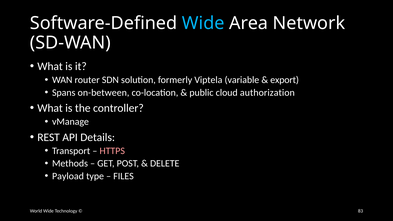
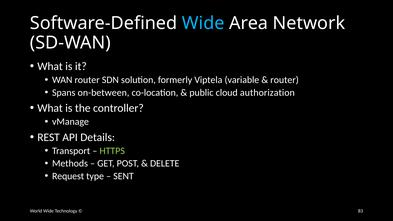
export at (285, 80): export -> router
HTTPS colour: pink -> light green
Payload: Payload -> Request
FILES: FILES -> SENT
